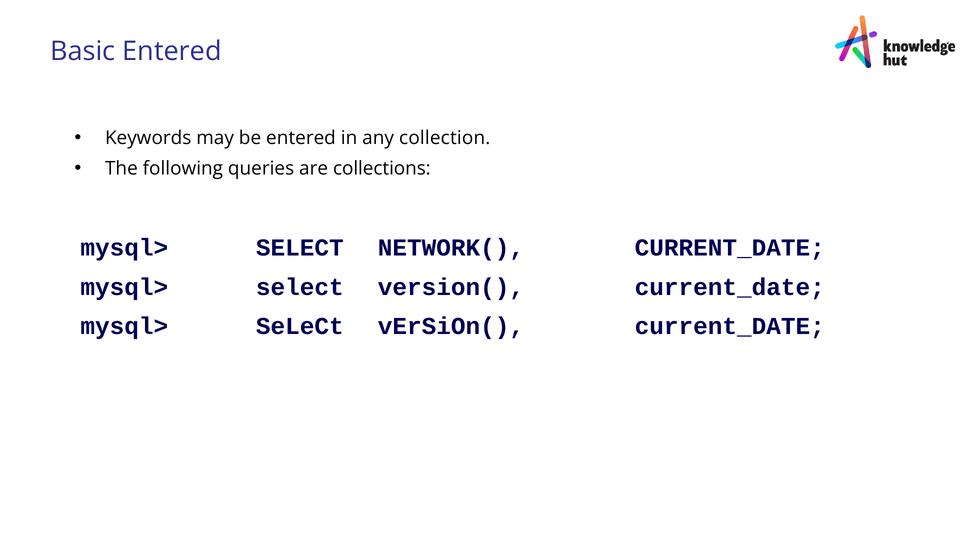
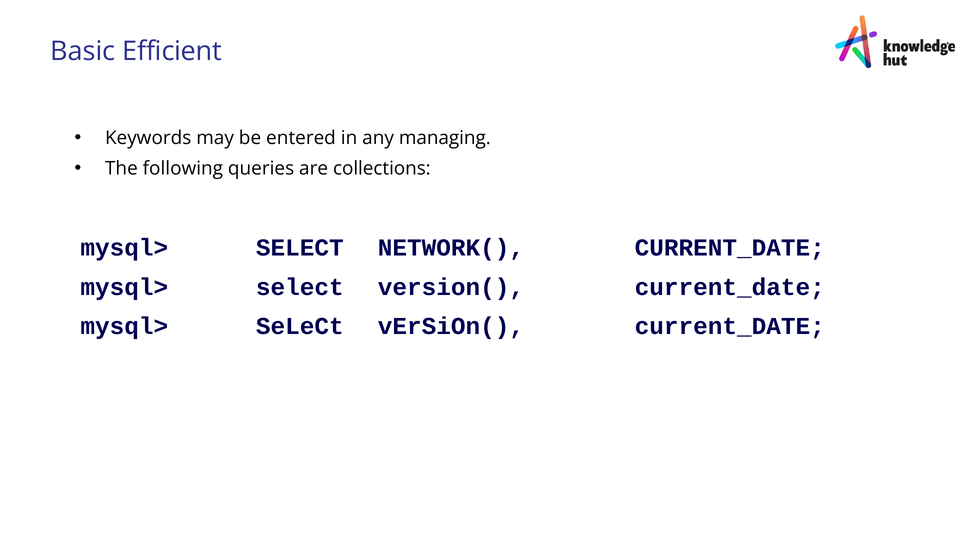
Basic Entered: Entered -> Efficient
collection: collection -> managing
